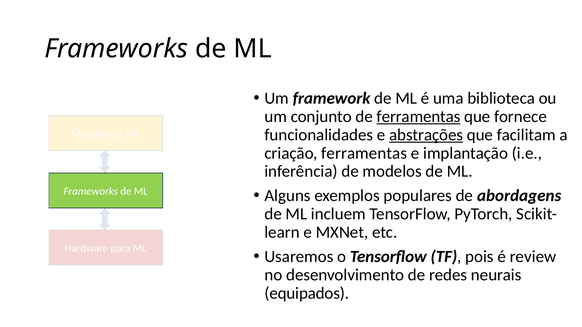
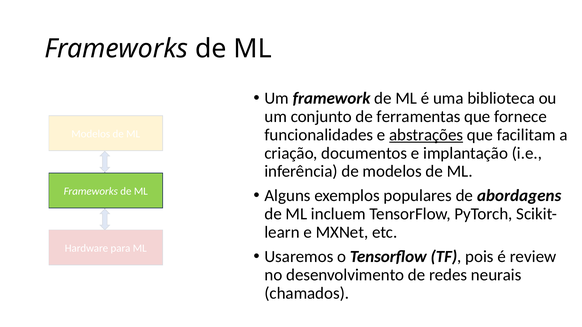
ferramentas at (419, 117) underline: present -> none
criação ferramentas: ferramentas -> documentos
equipados: equipados -> chamados
